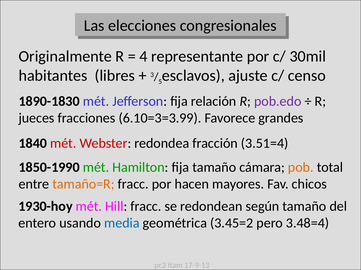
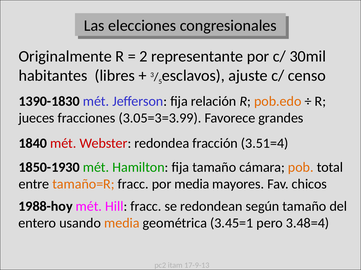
4: 4 -> 2
1890-1830: 1890-1830 -> 1390-1830
pob.edo colour: purple -> orange
6.10=3=3.99: 6.10=3=3.99 -> 3.05=3=3.99
1850-1990: 1850-1990 -> 1850-1930
por hacen: hacen -> media
1930-hoy: 1930-hoy -> 1988-hoy
media at (122, 224) colour: blue -> orange
3.45=2: 3.45=2 -> 3.45=1
